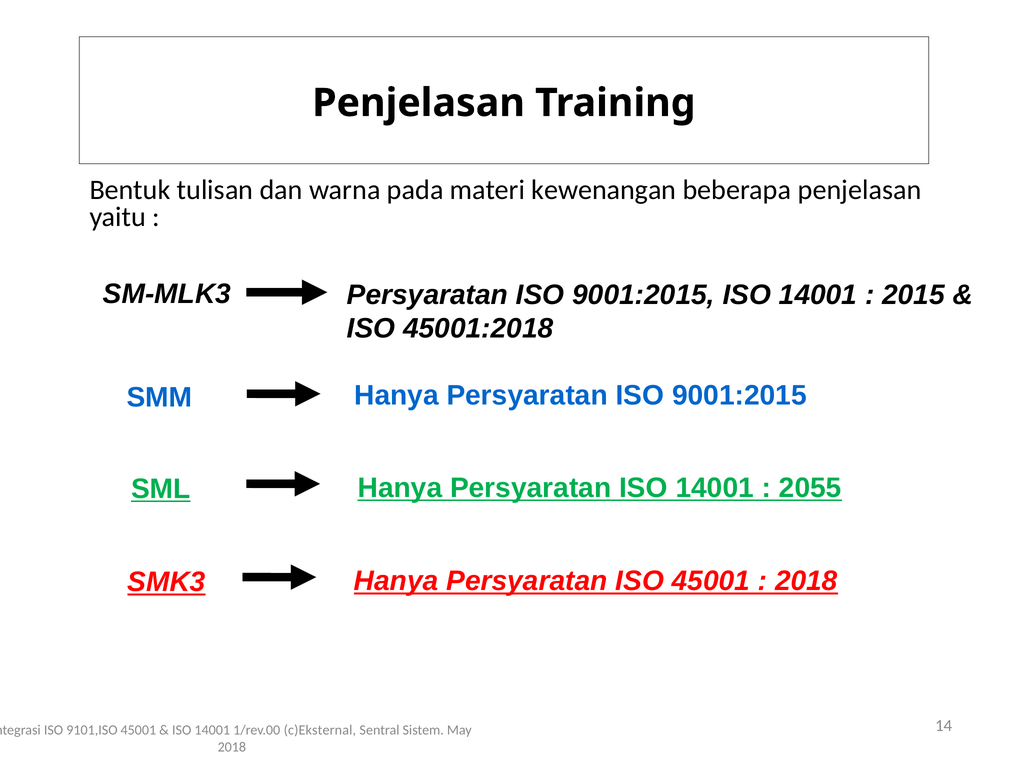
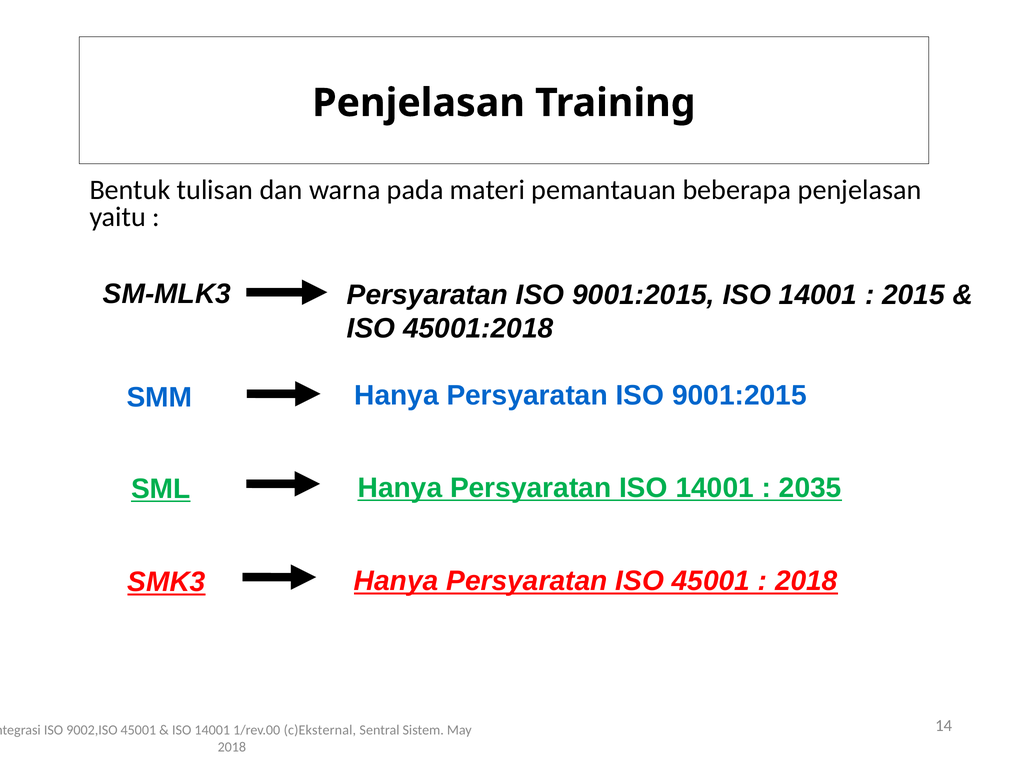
kewenangan: kewenangan -> pemantauan
2055: 2055 -> 2035
9101,ISO: 9101,ISO -> 9002,ISO
